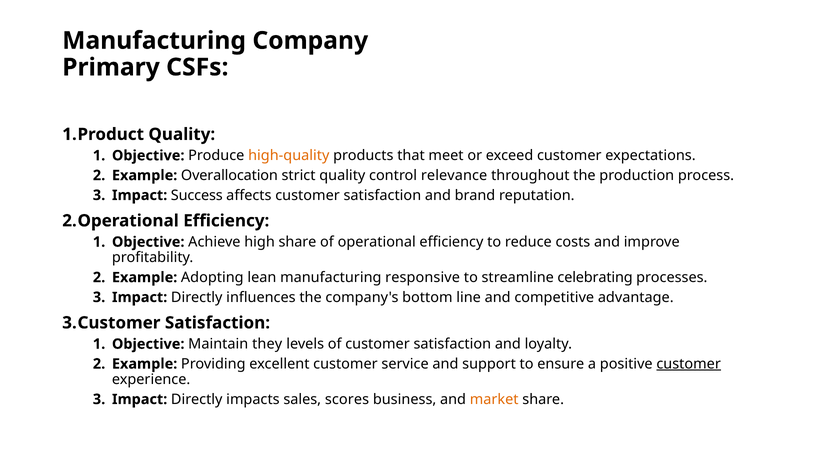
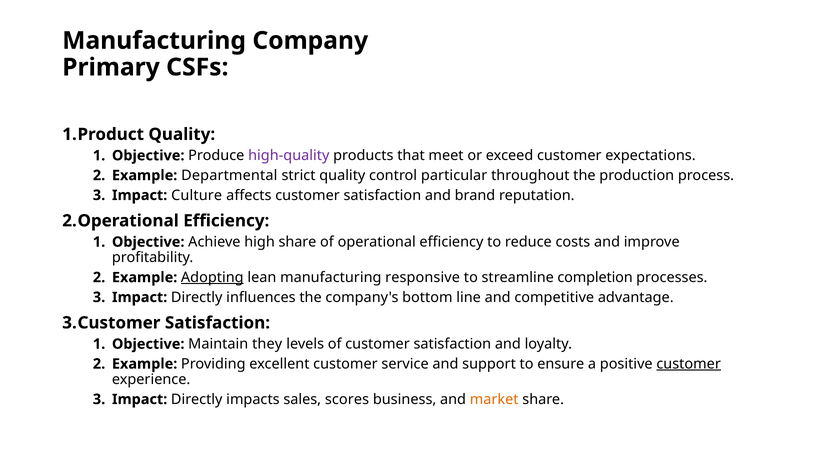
high-quality colour: orange -> purple
Overallocation: Overallocation -> Departmental
relevance: relevance -> particular
Success: Success -> Culture
Adopting underline: none -> present
celebrating: celebrating -> completion
